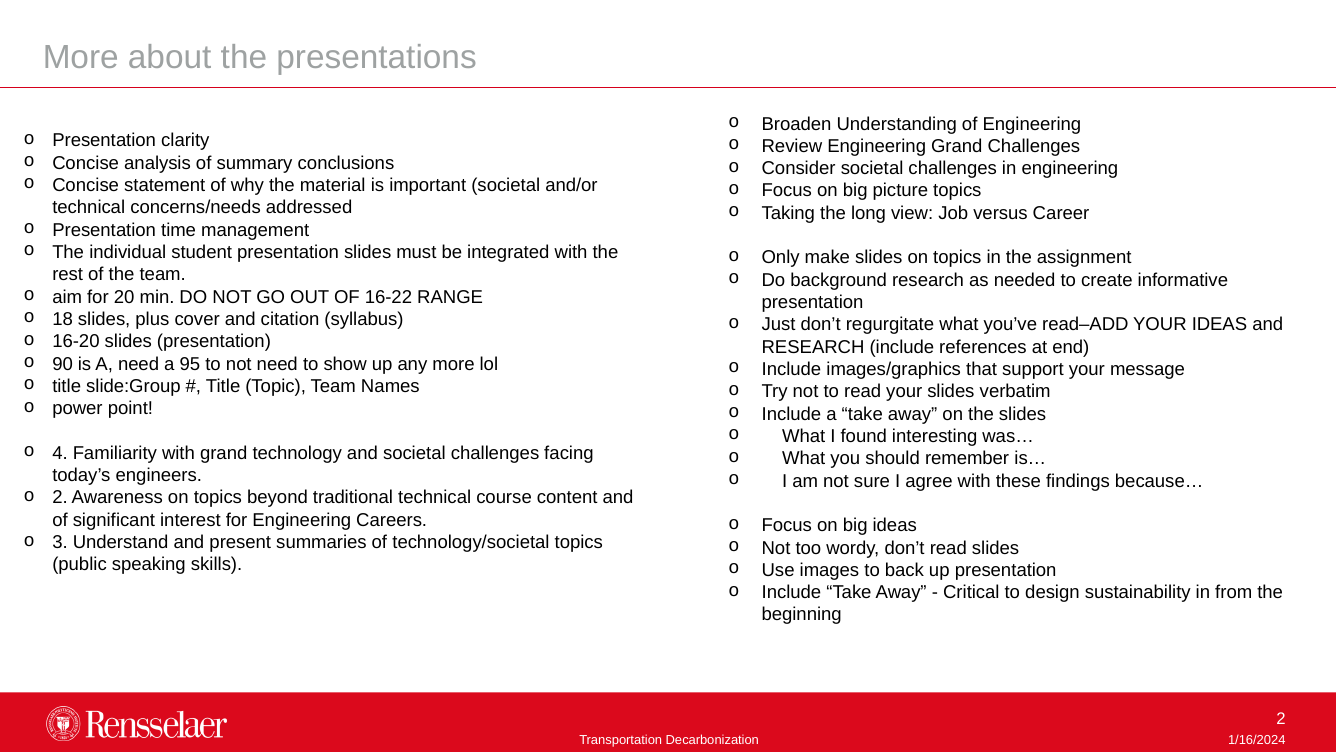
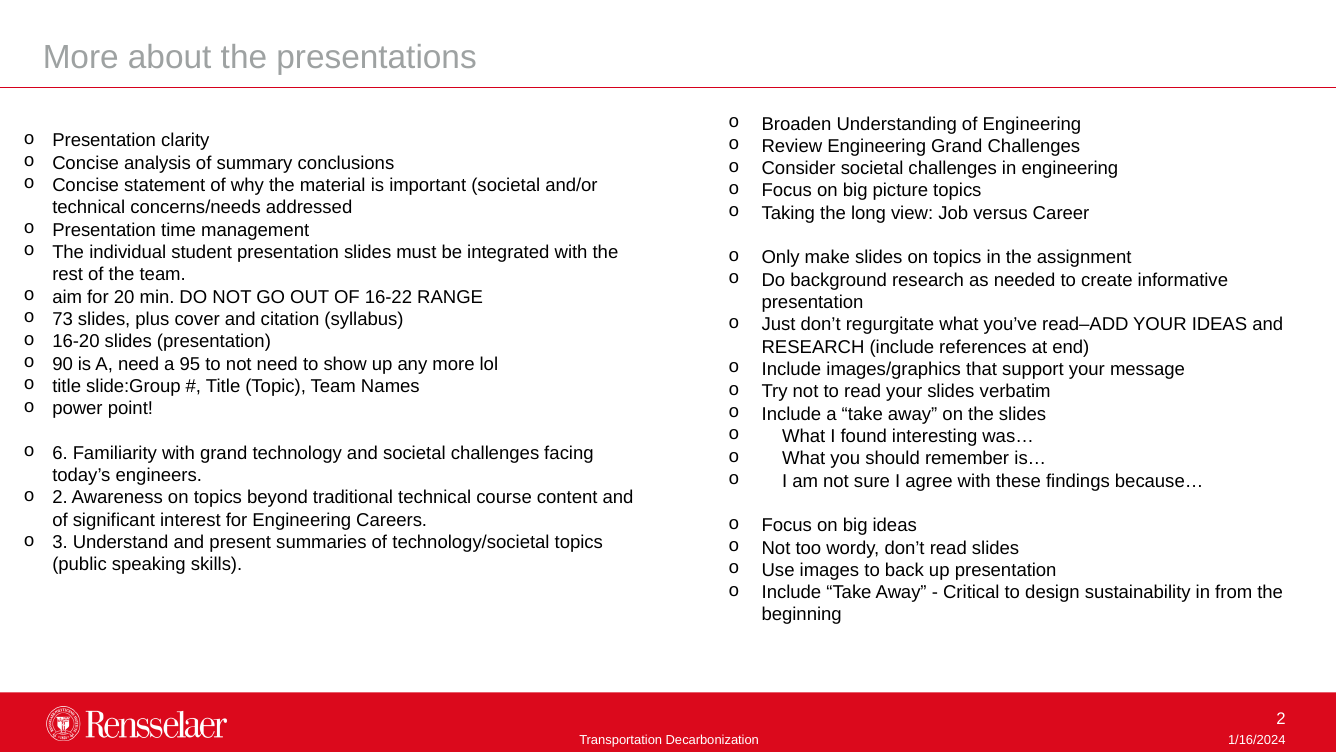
18: 18 -> 73
4: 4 -> 6
